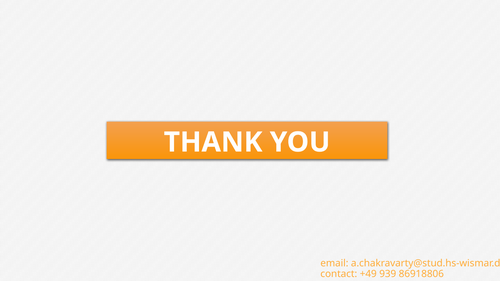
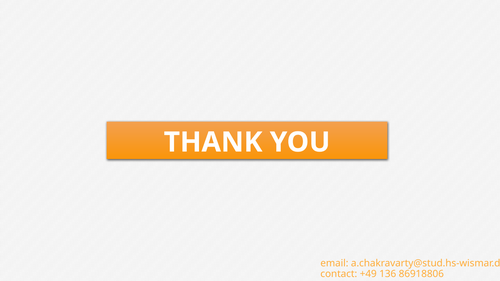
939: 939 -> 136
